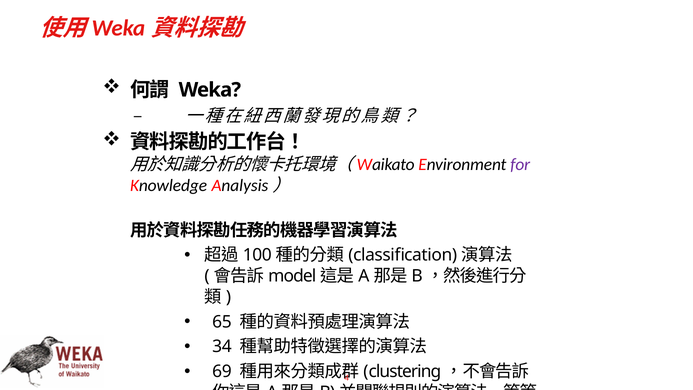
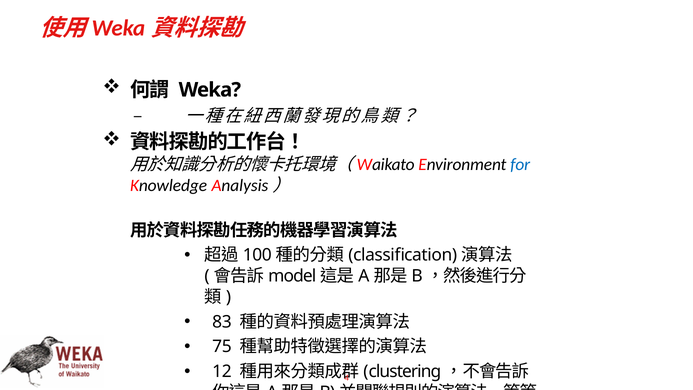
for colour: purple -> blue
65: 65 -> 83
34: 34 -> 75
69: 69 -> 12
